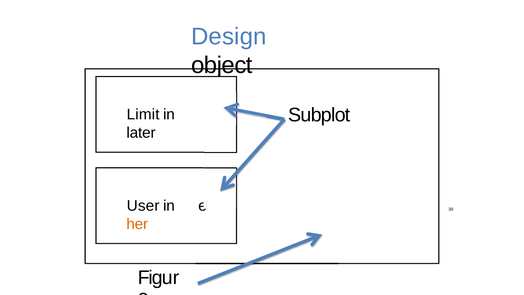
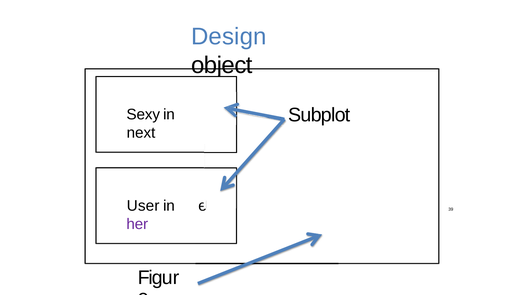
Limit: Limit -> Sexy
later: later -> next
her colour: orange -> purple
